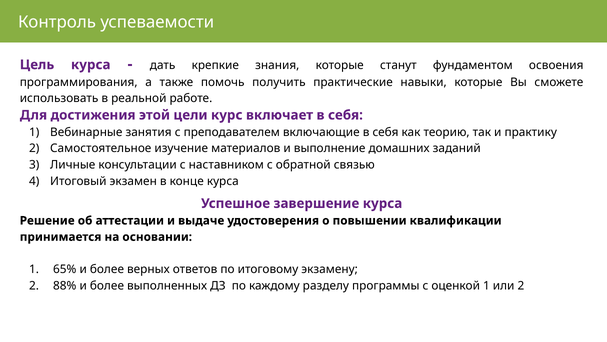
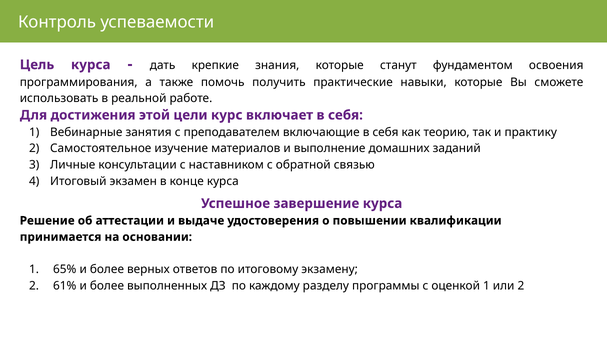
88%: 88% -> 61%
